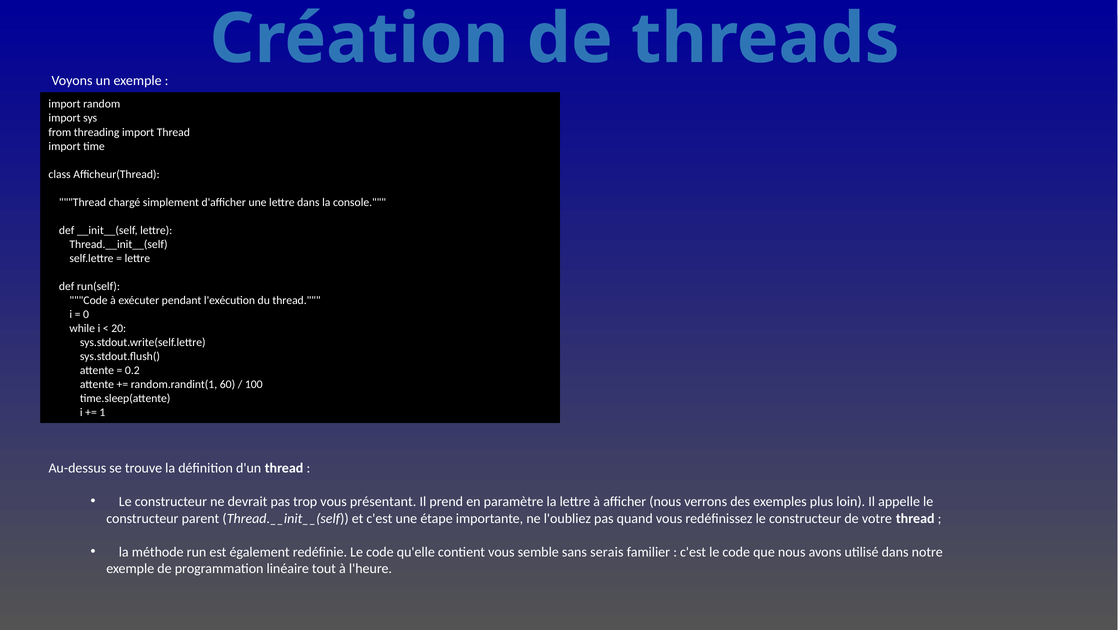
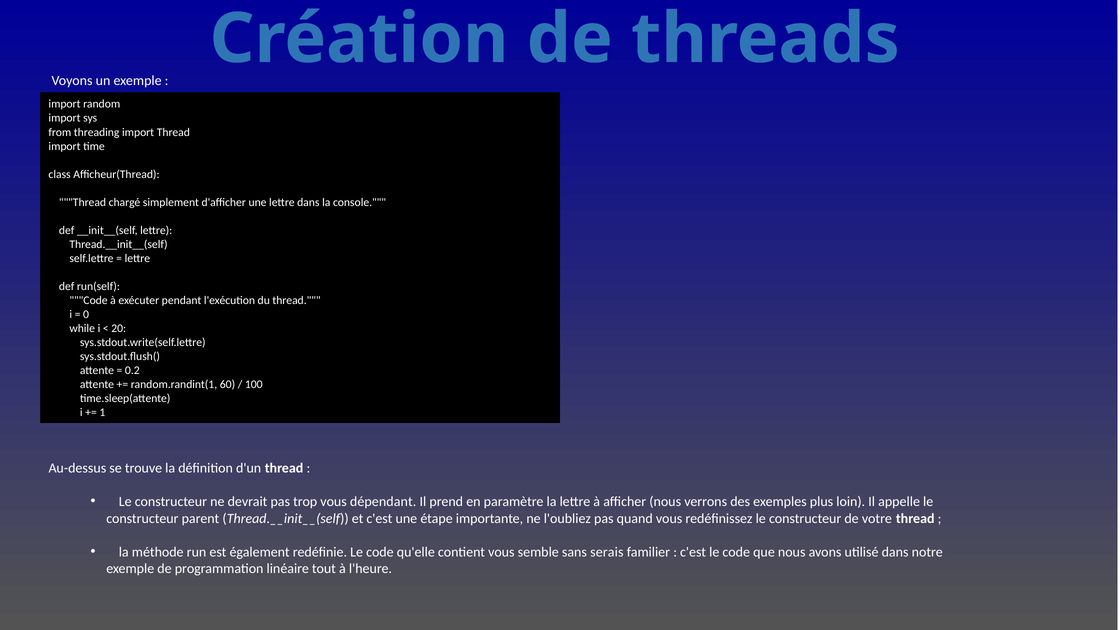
présentant: présentant -> dépendant
